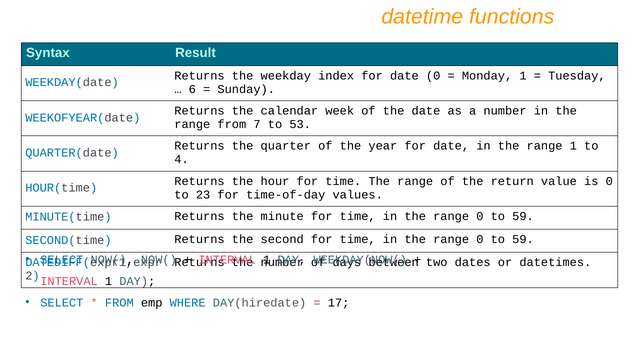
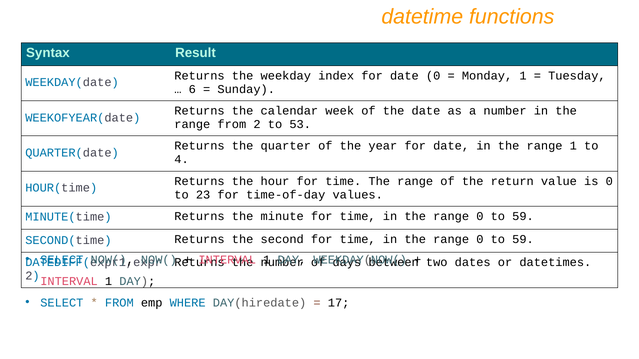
from 7: 7 -> 2
